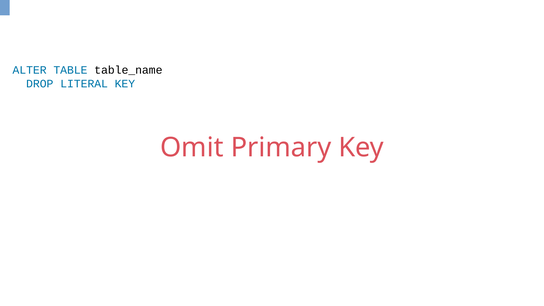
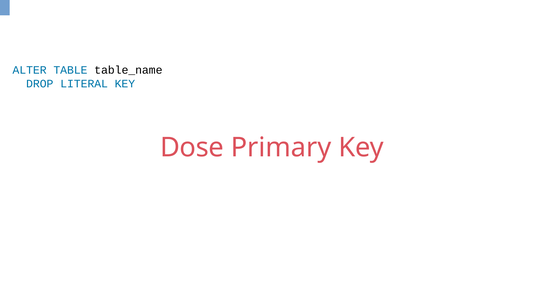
Omit: Omit -> Dose
